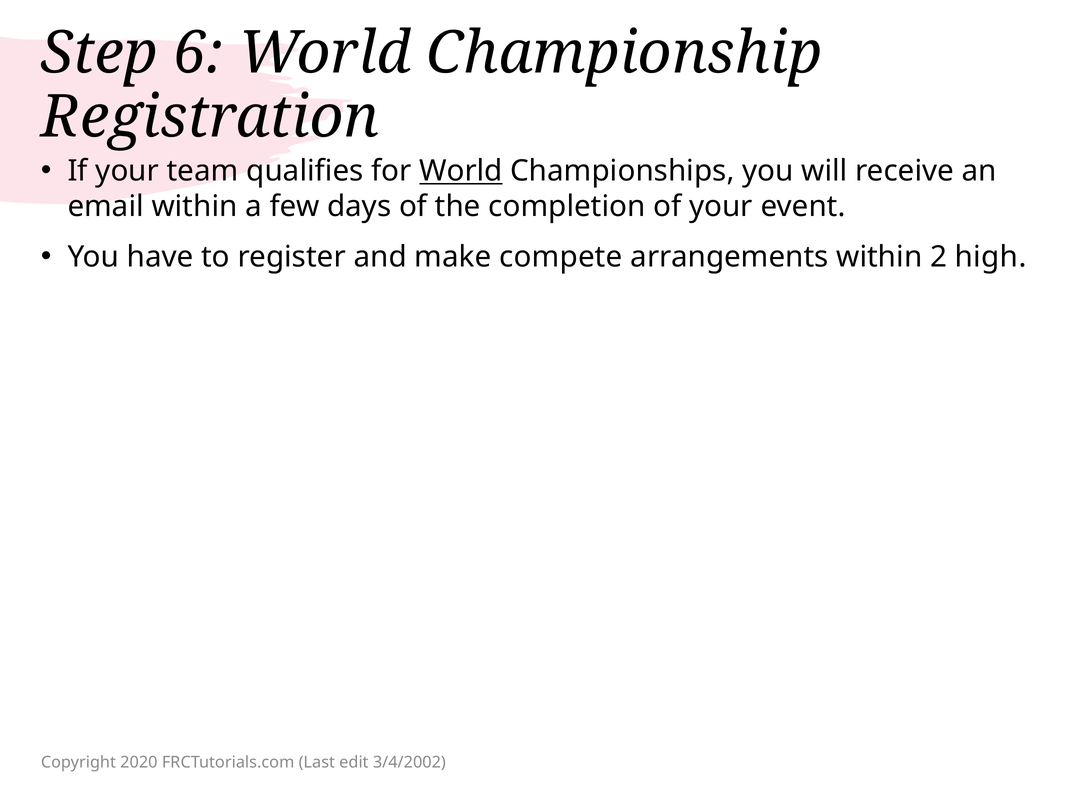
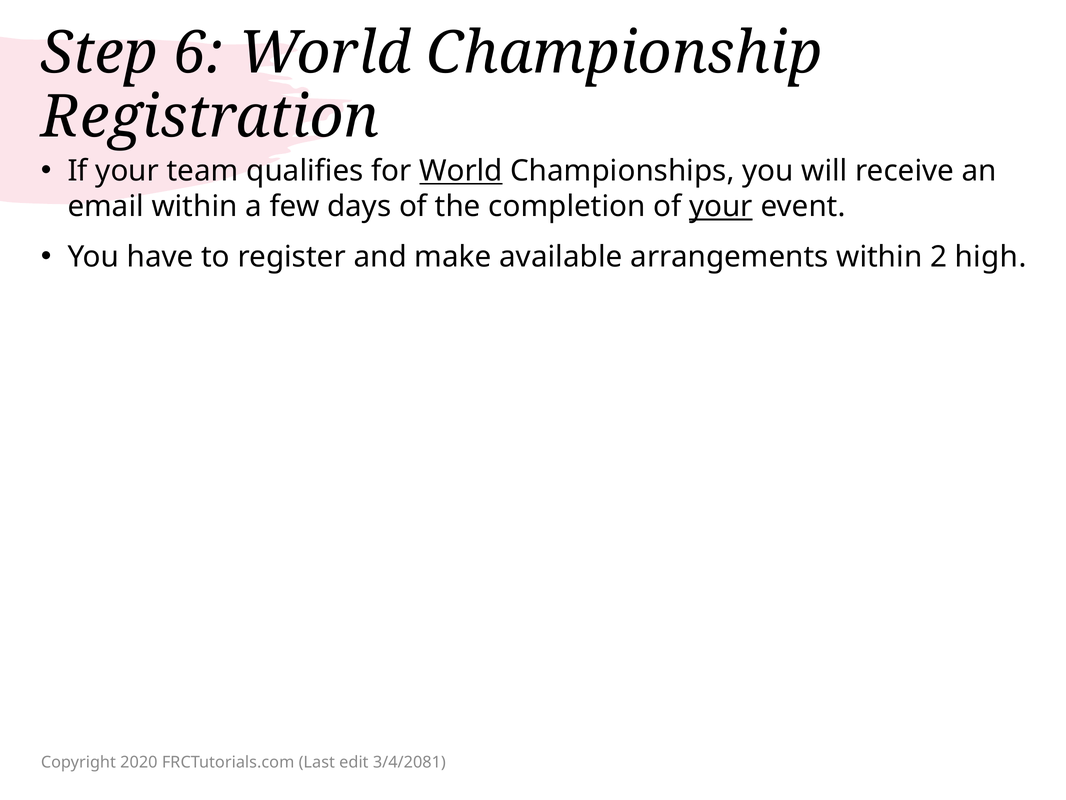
your at (721, 206) underline: none -> present
compete: compete -> available
3/4/2002: 3/4/2002 -> 3/4/2081
